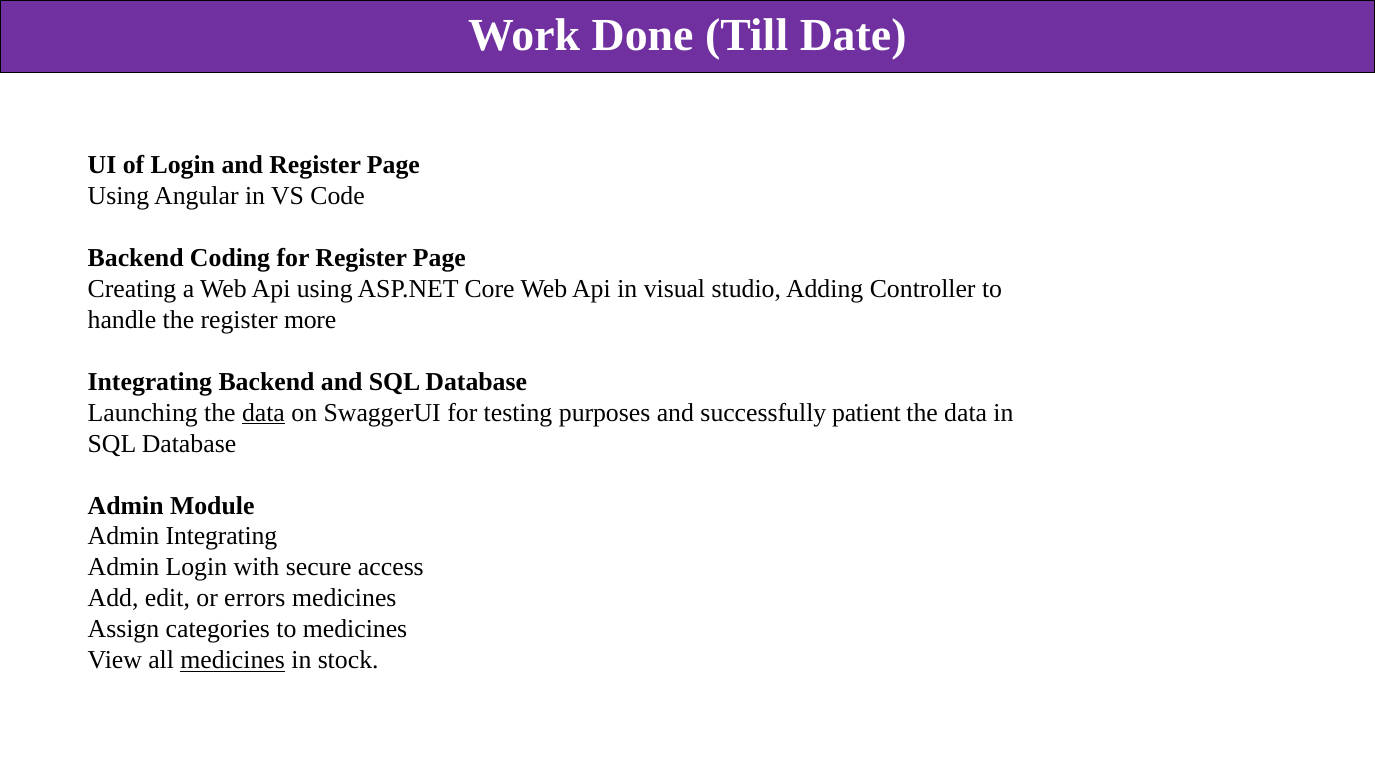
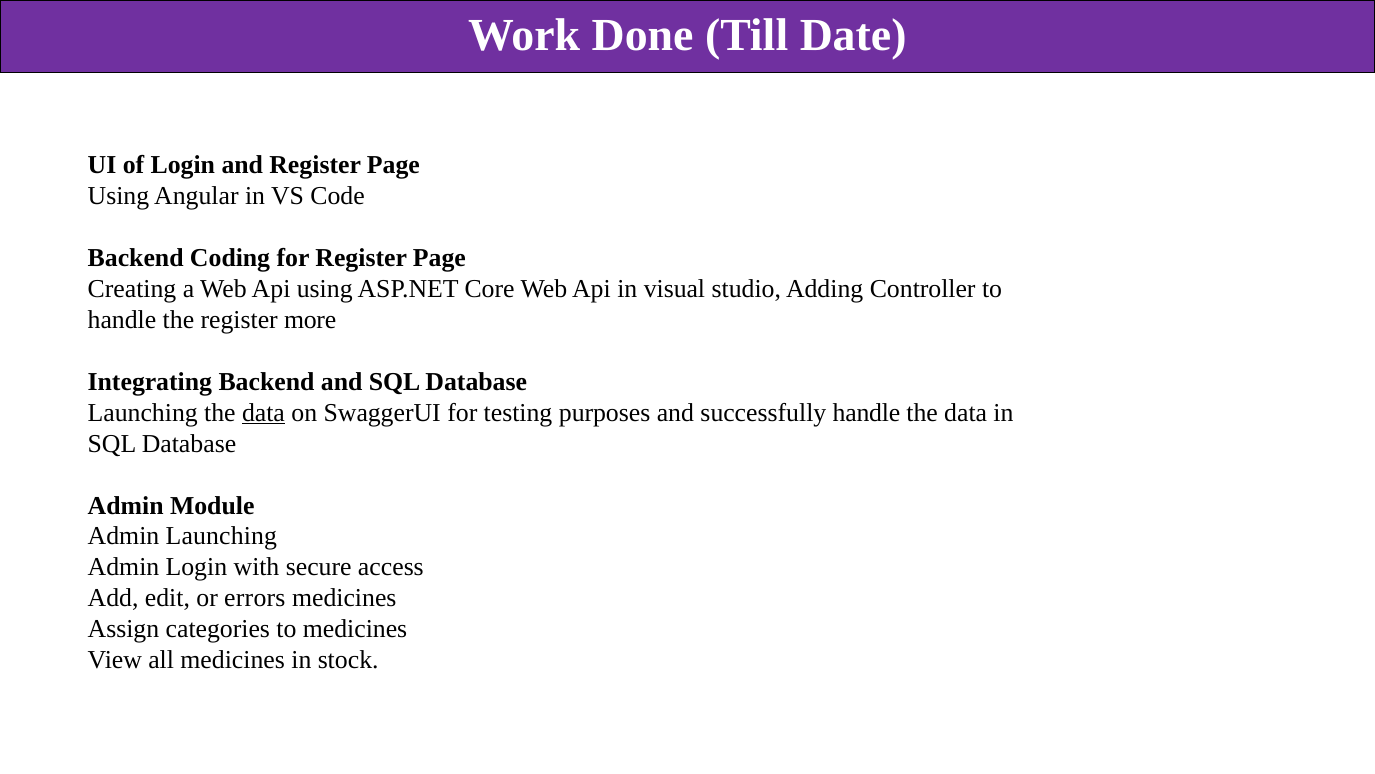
successfully patient: patient -> handle
Admin Integrating: Integrating -> Launching
medicines at (233, 660) underline: present -> none
